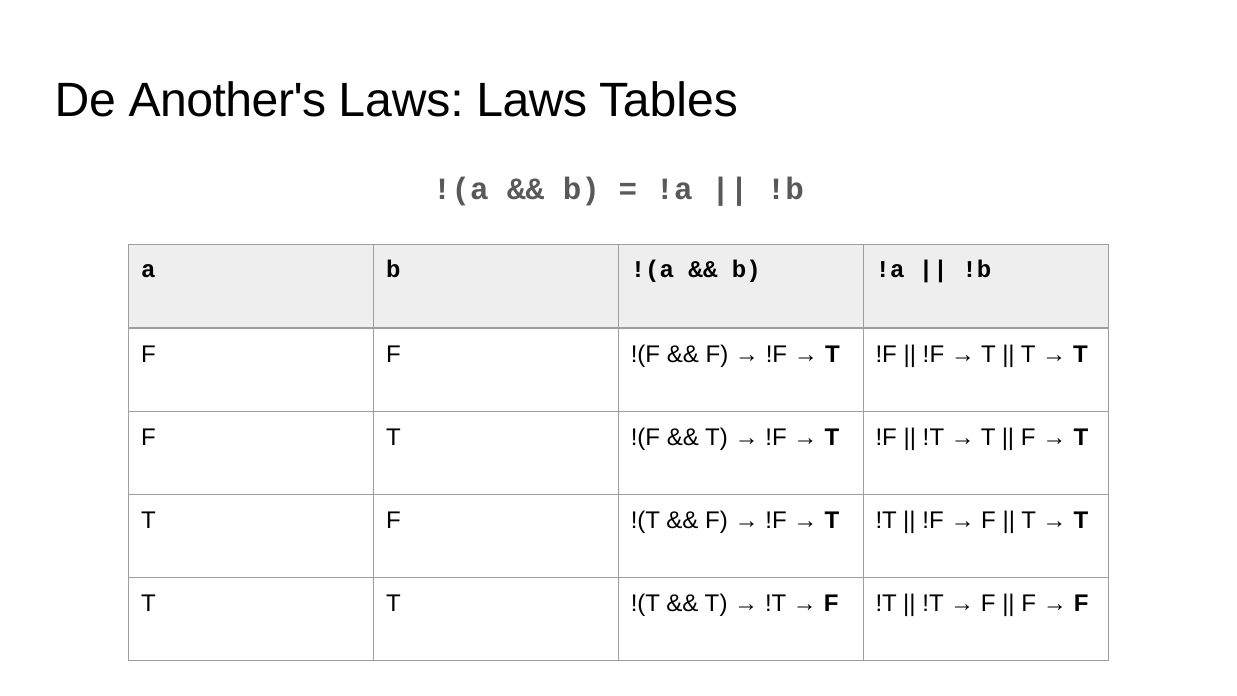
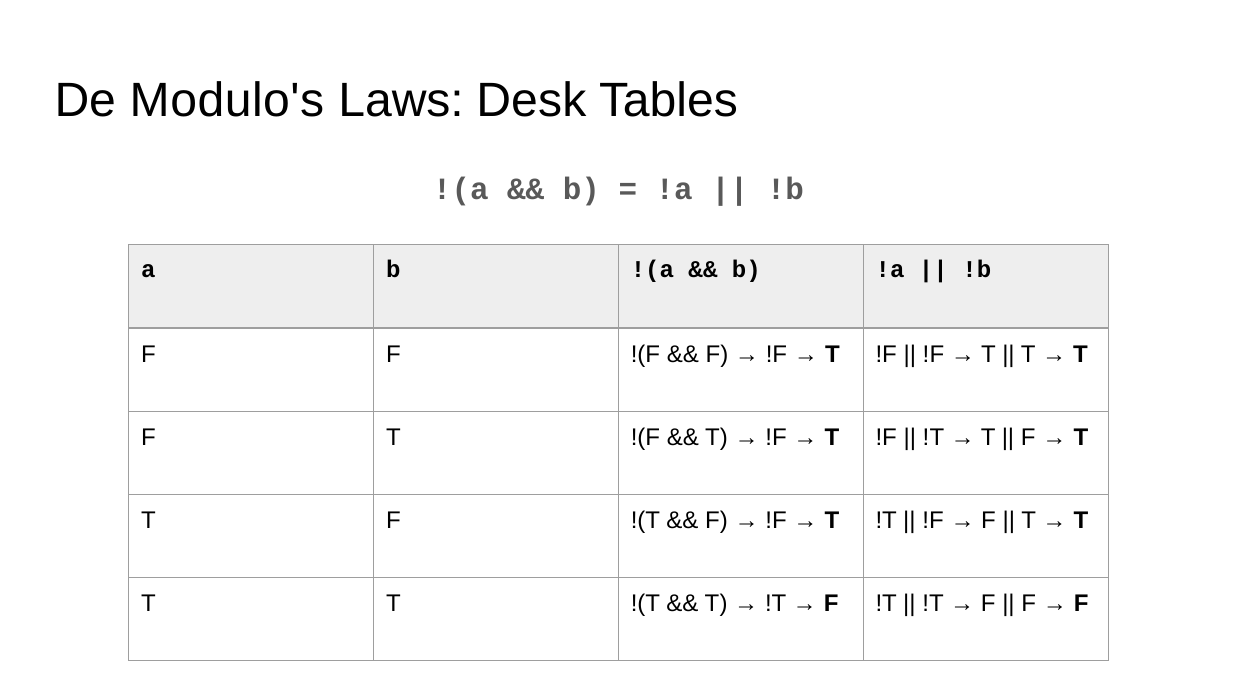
Another's: Another's -> Modulo's
Laws Laws: Laws -> Desk
